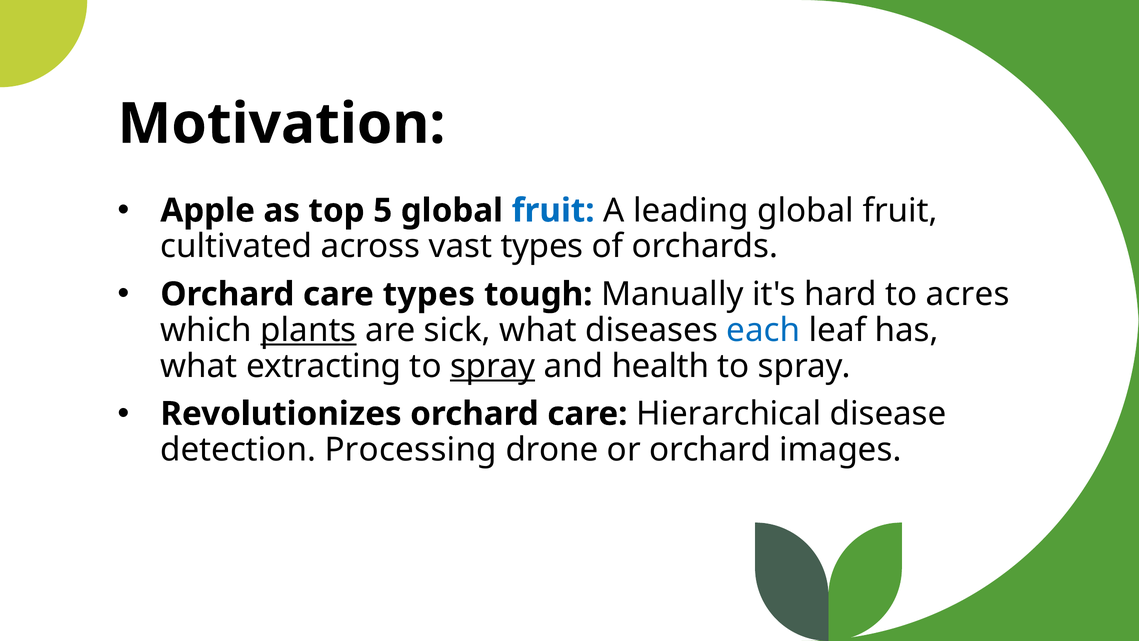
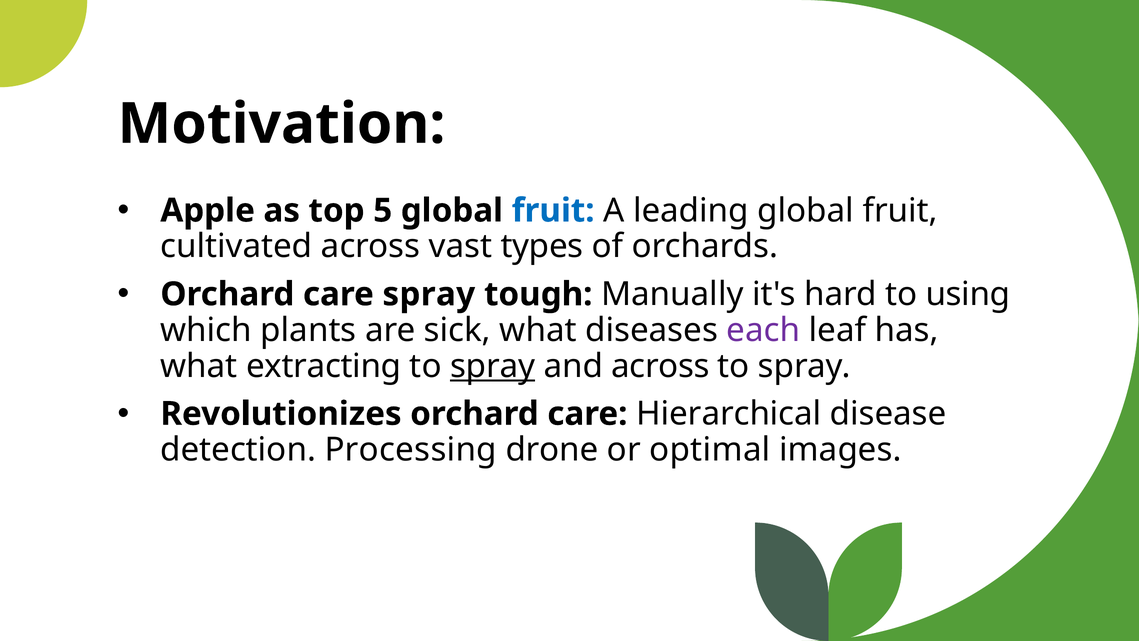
care types: types -> spray
acres: acres -> using
plants underline: present -> none
each colour: blue -> purple
and health: health -> across
or orchard: orchard -> optimal
